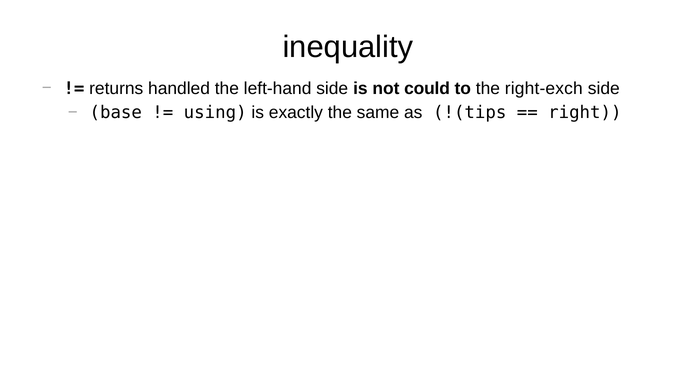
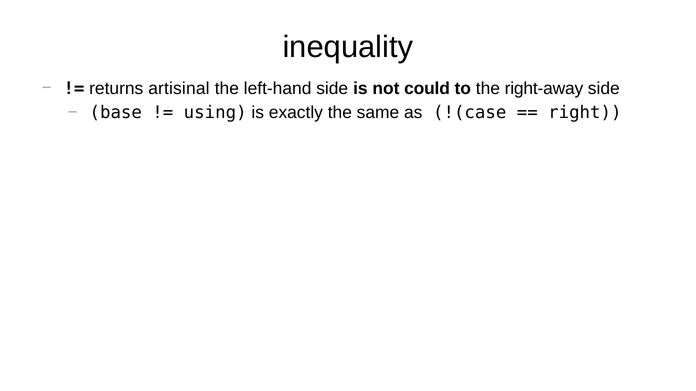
handled: handled -> artisinal
right-exch: right-exch -> right-away
!(tips: !(tips -> !(case
